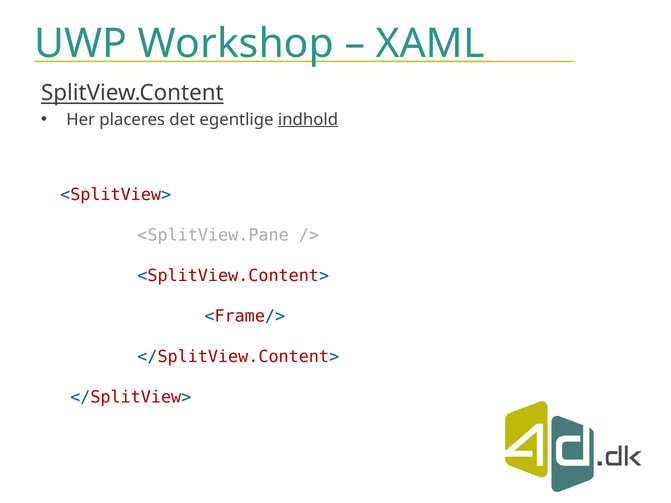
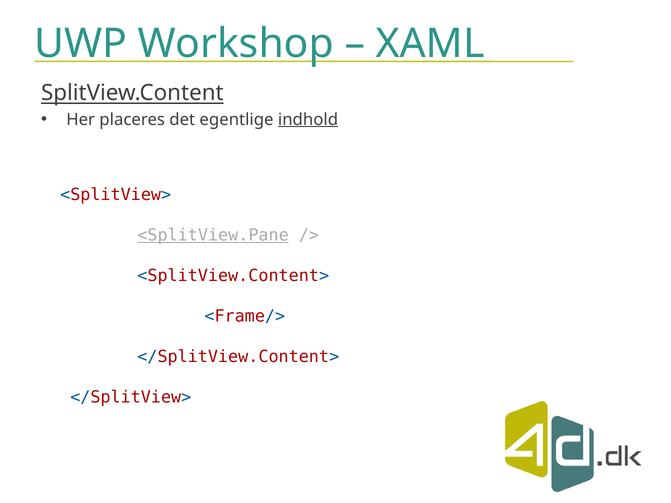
<SplitView.Pane underline: none -> present
